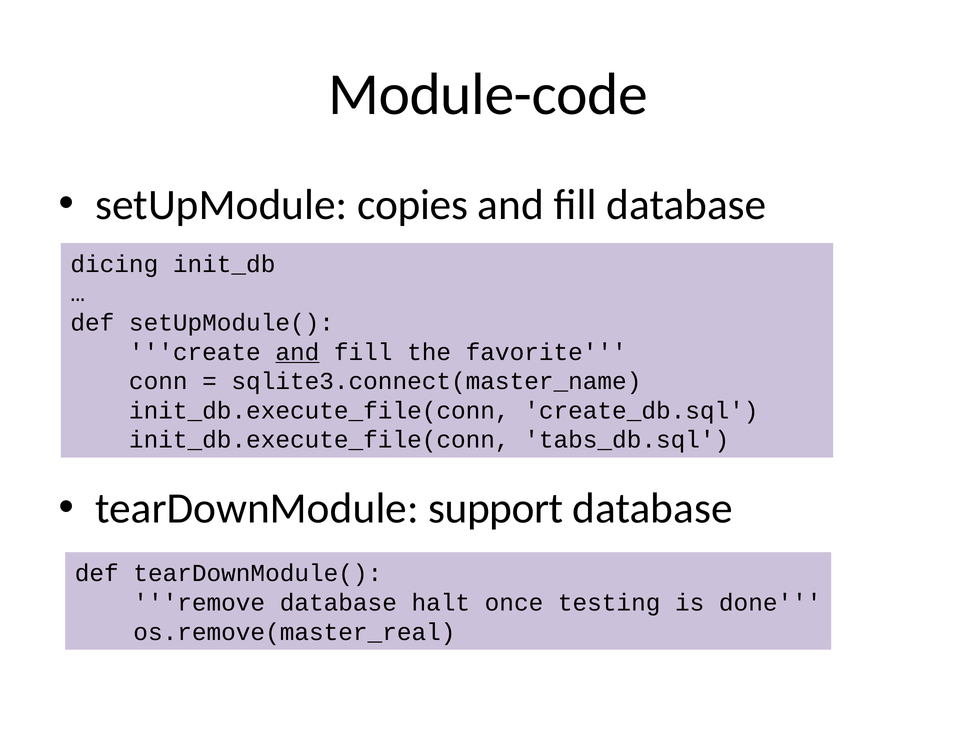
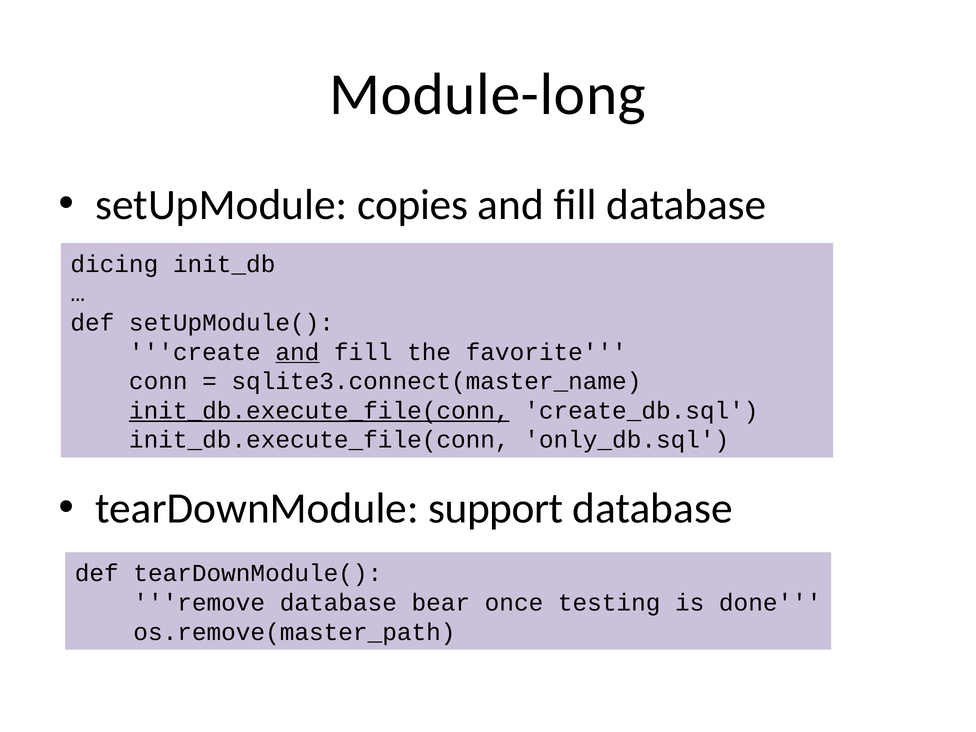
Module-code: Module-code -> Module-long
init_db.execute_file(conn at (319, 411) underline: none -> present
tabs_db.sql: tabs_db.sql -> only_db.sql
halt: halt -> bear
os.remove(master_real: os.remove(master_real -> os.remove(master_path
